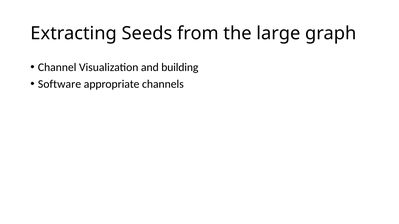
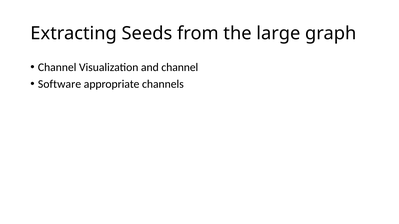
and building: building -> channel
